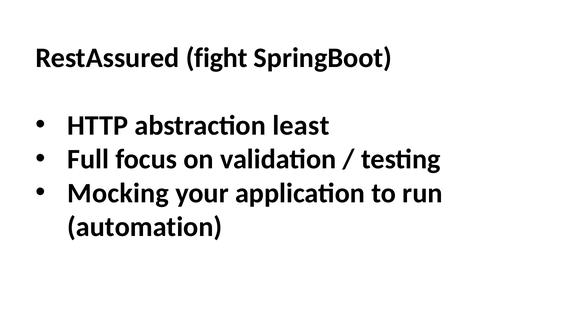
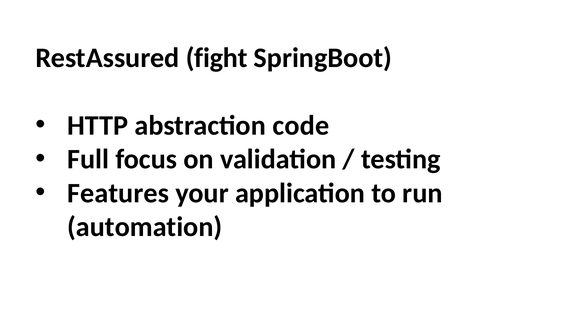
least: least -> code
Mocking: Mocking -> Features
